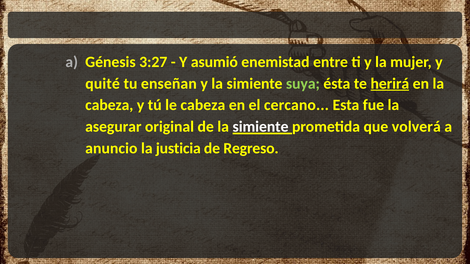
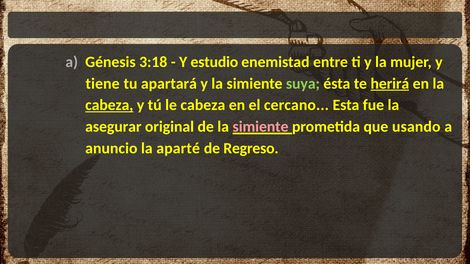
3:27: 3:27 -> 3:18
asumió: asumió -> estudio
quité: quité -> tiene
enseñan: enseñan -> apartará
cabeza at (109, 105) underline: none -> present
simiente at (261, 127) colour: white -> pink
volverá: volverá -> usando
justicia: justicia -> aparté
